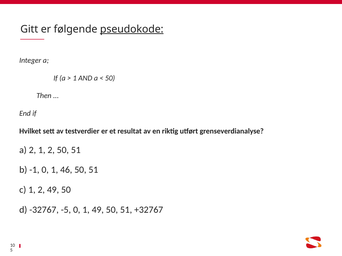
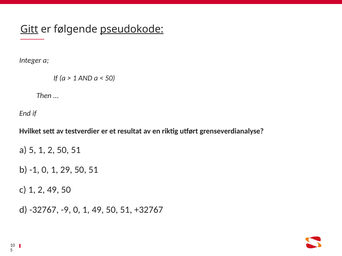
Gitt underline: none -> present
a 2: 2 -> 5
46: 46 -> 29
-5: -5 -> -9
